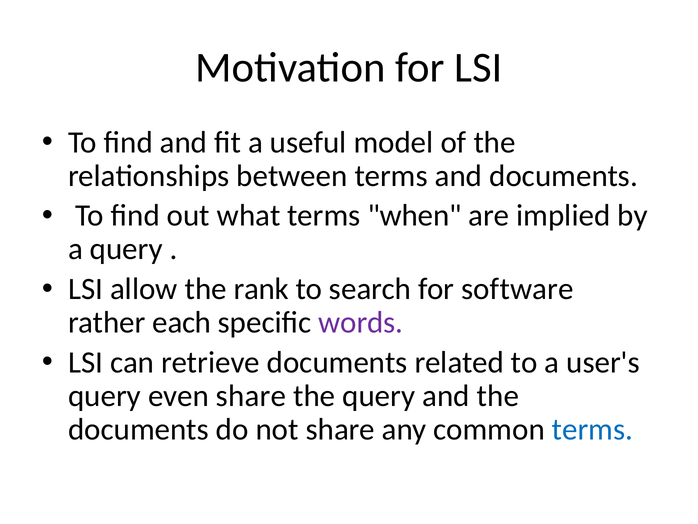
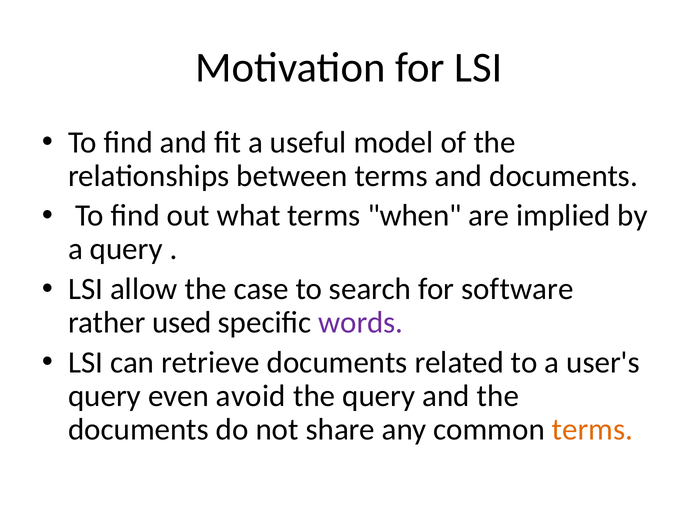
rank: rank -> case
each: each -> used
even share: share -> avoid
terms at (592, 429) colour: blue -> orange
